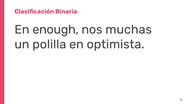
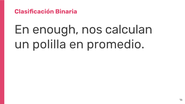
muchas: muchas -> calculan
optimista: optimista -> promedio
